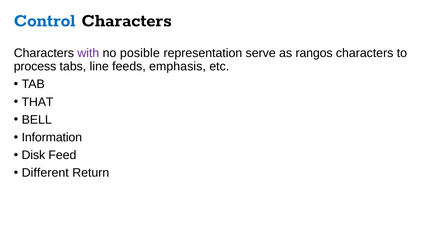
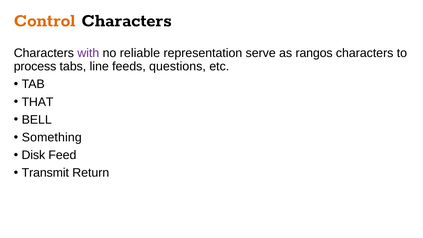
Control colour: blue -> orange
posible: posible -> reliable
emphasis: emphasis -> questions
Information: Information -> Something
Different: Different -> Transmit
